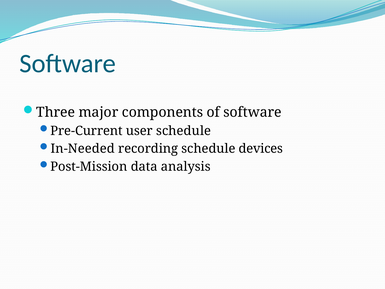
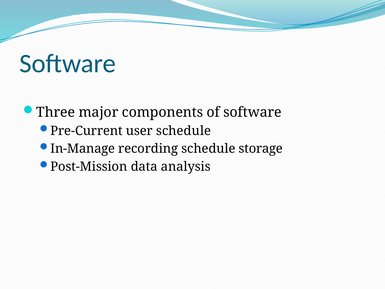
In-Needed: In-Needed -> In-Manage
devices: devices -> storage
